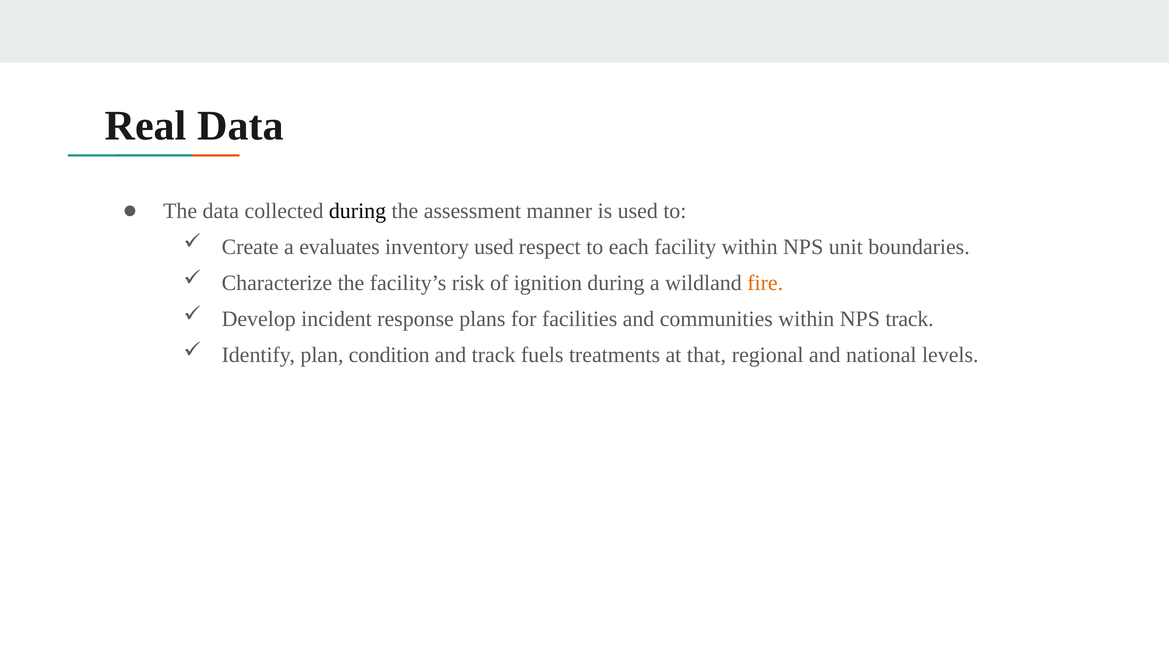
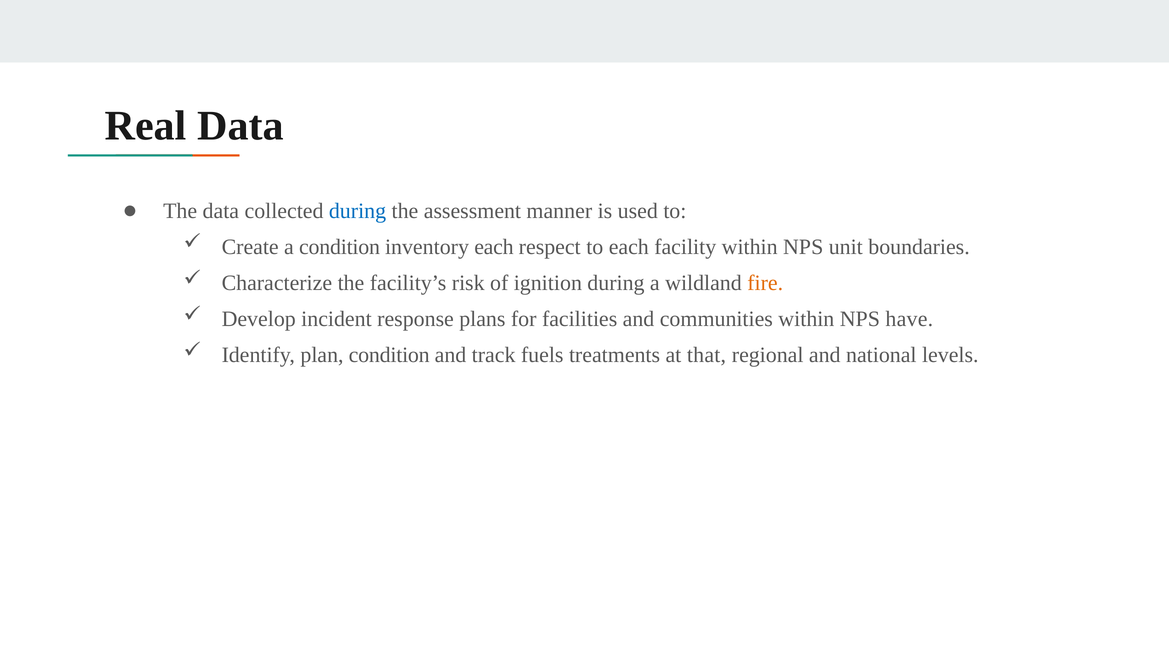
during at (358, 211) colour: black -> blue
a evaluates: evaluates -> condition
inventory used: used -> each
NPS track: track -> have
